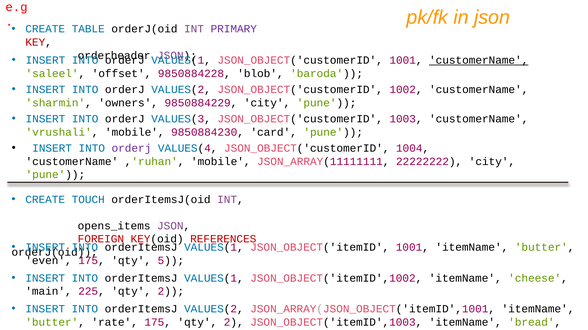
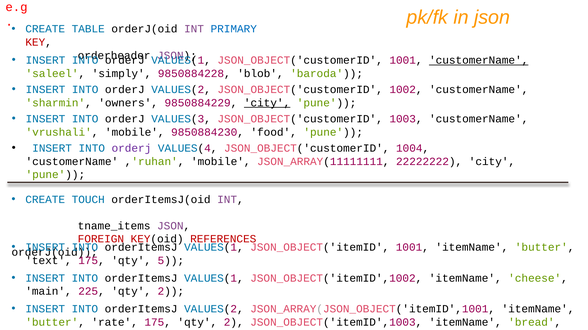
PRIMARY colour: purple -> blue
offset: offset -> simply
city at (267, 103) underline: none -> present
card: card -> food
opens_items: opens_items -> tname_items
even: even -> text
